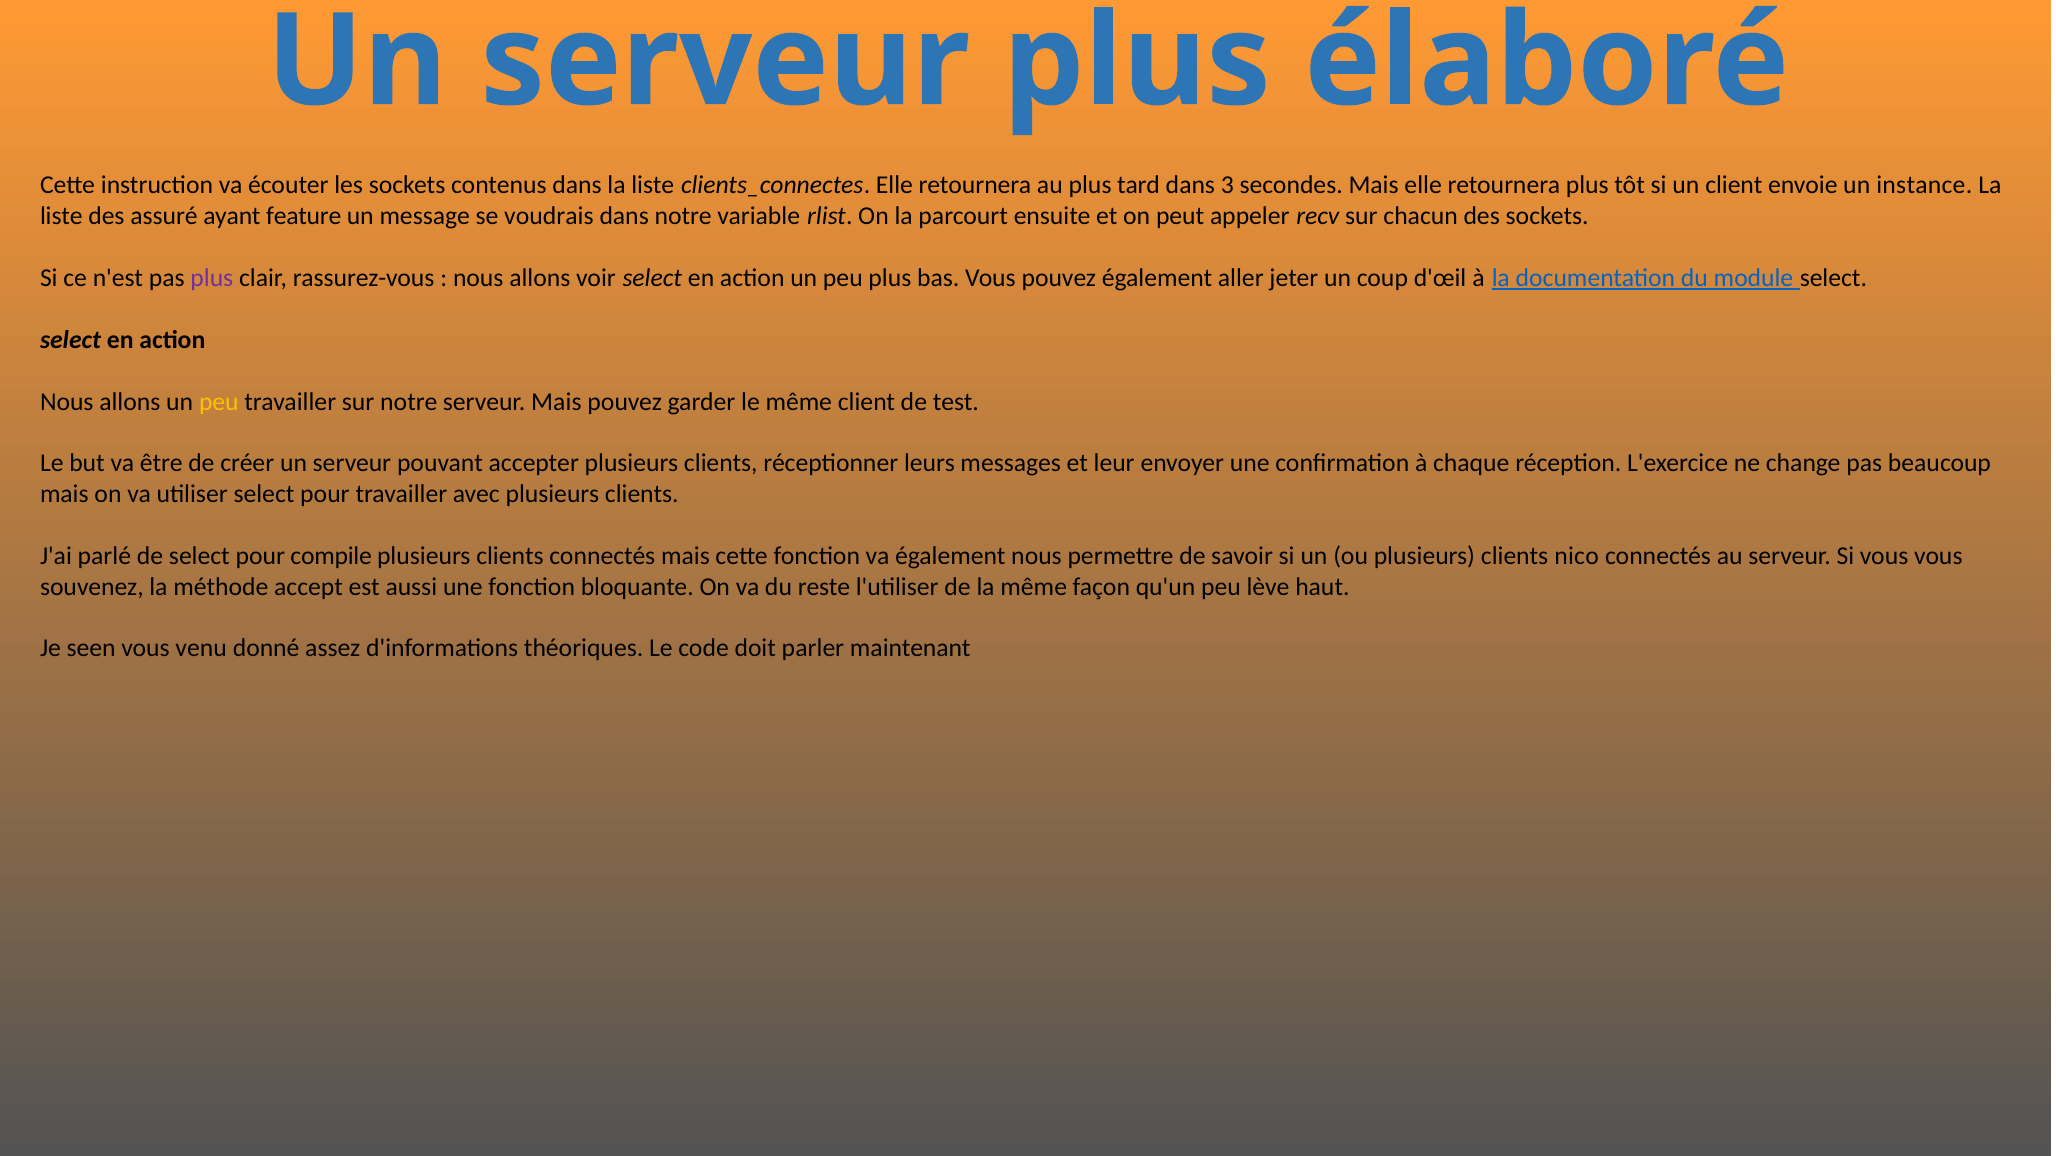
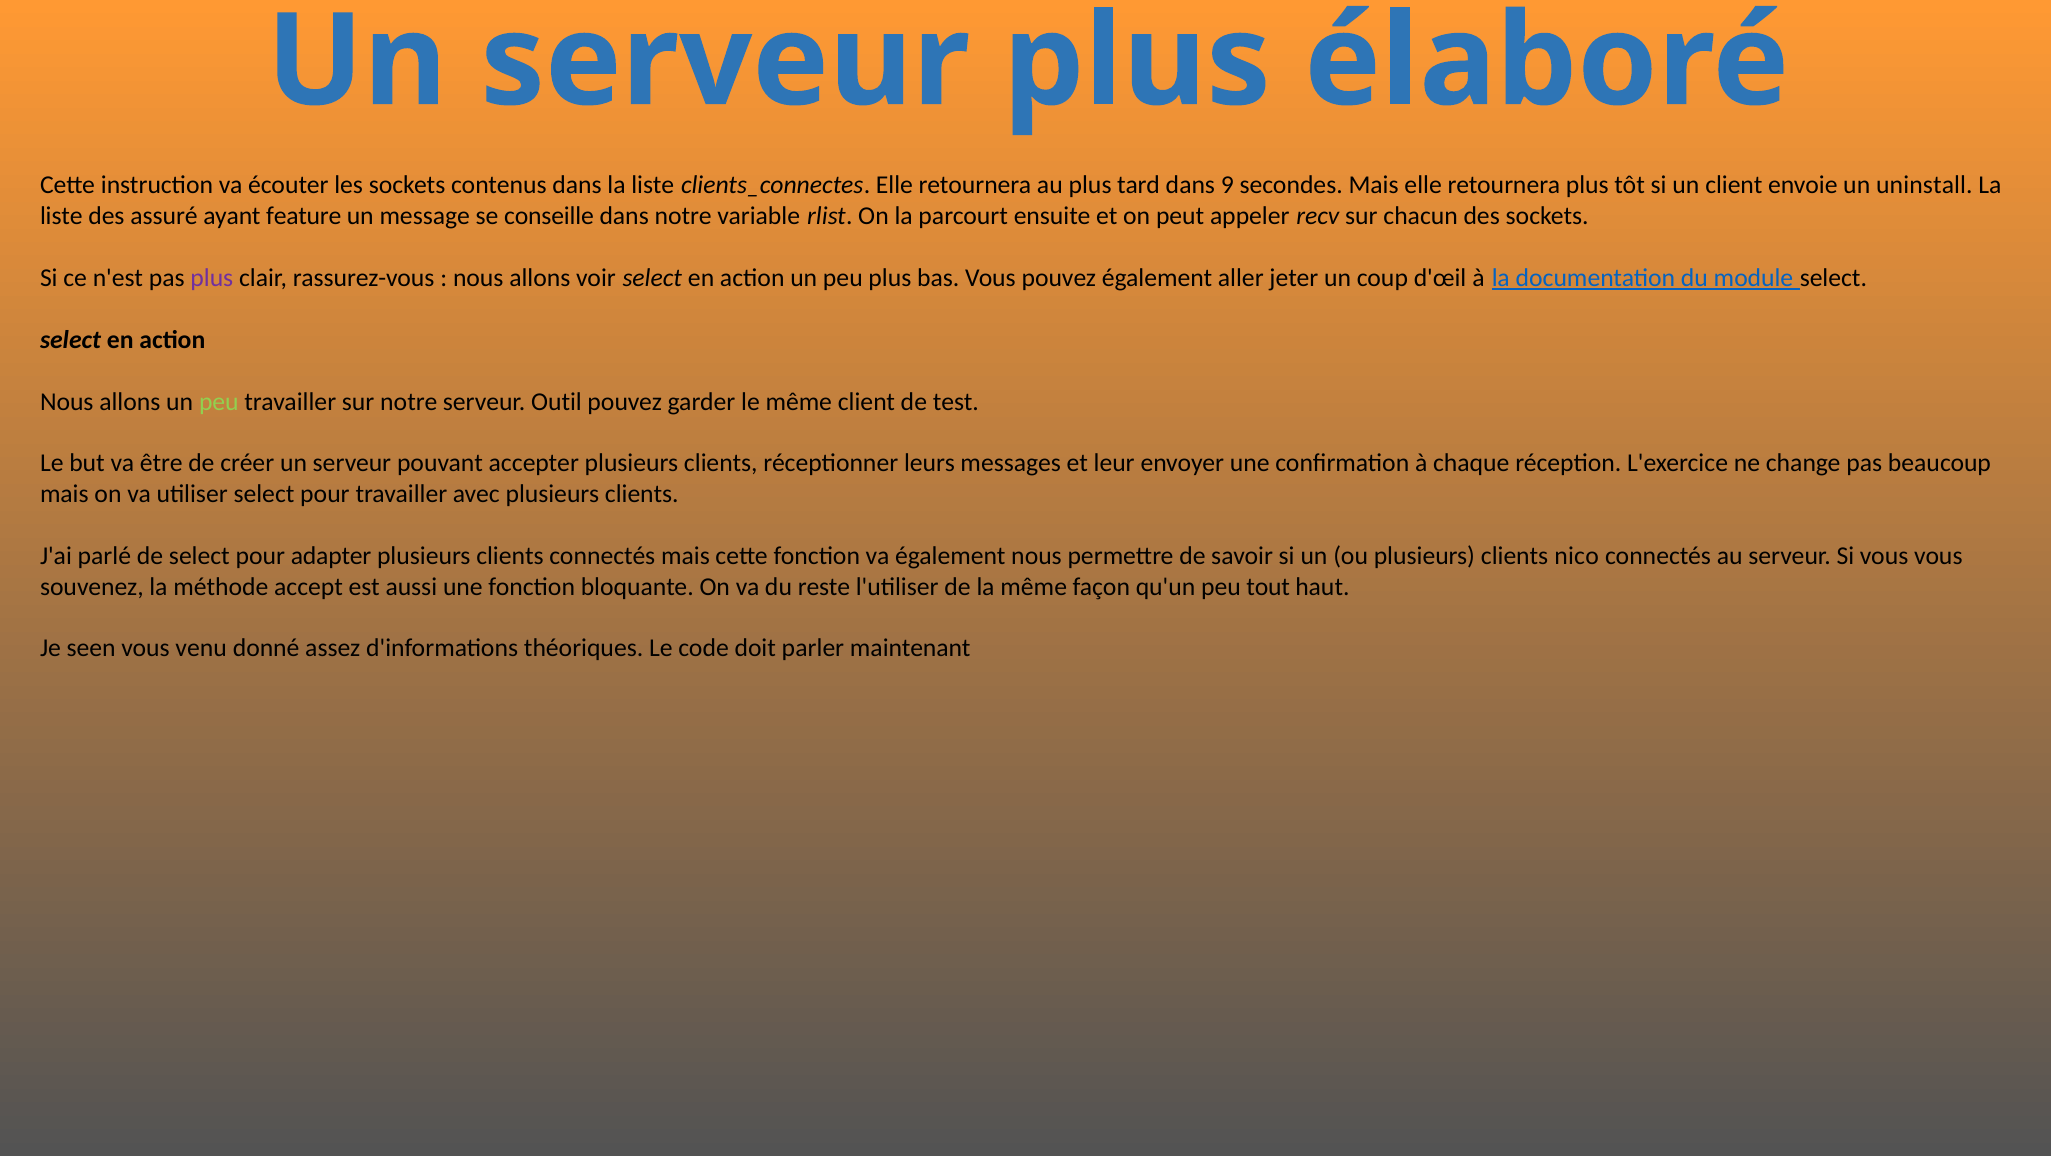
3: 3 -> 9
instance: instance -> uninstall
voudrais: voudrais -> conseille
peu at (219, 402) colour: yellow -> light green
serveur Mais: Mais -> Outil
compile: compile -> adapter
lève: lève -> tout
